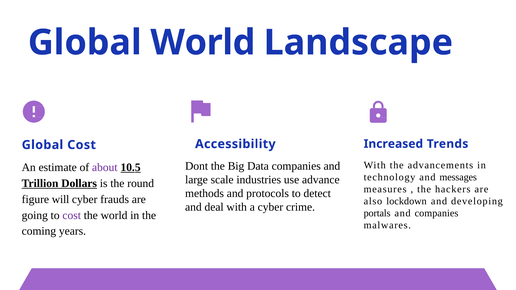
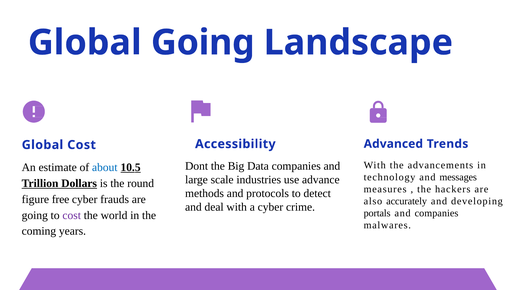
Global World: World -> Going
Increased: Increased -> Advanced
about colour: purple -> blue
will: will -> free
lockdown: lockdown -> accurately
